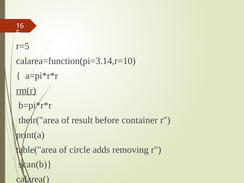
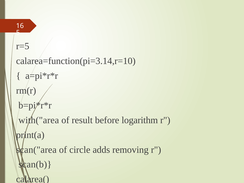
rm(r underline: present -> none
their("area: their("area -> with("area
container: container -> logarithm
table("area: table("area -> scan("area
